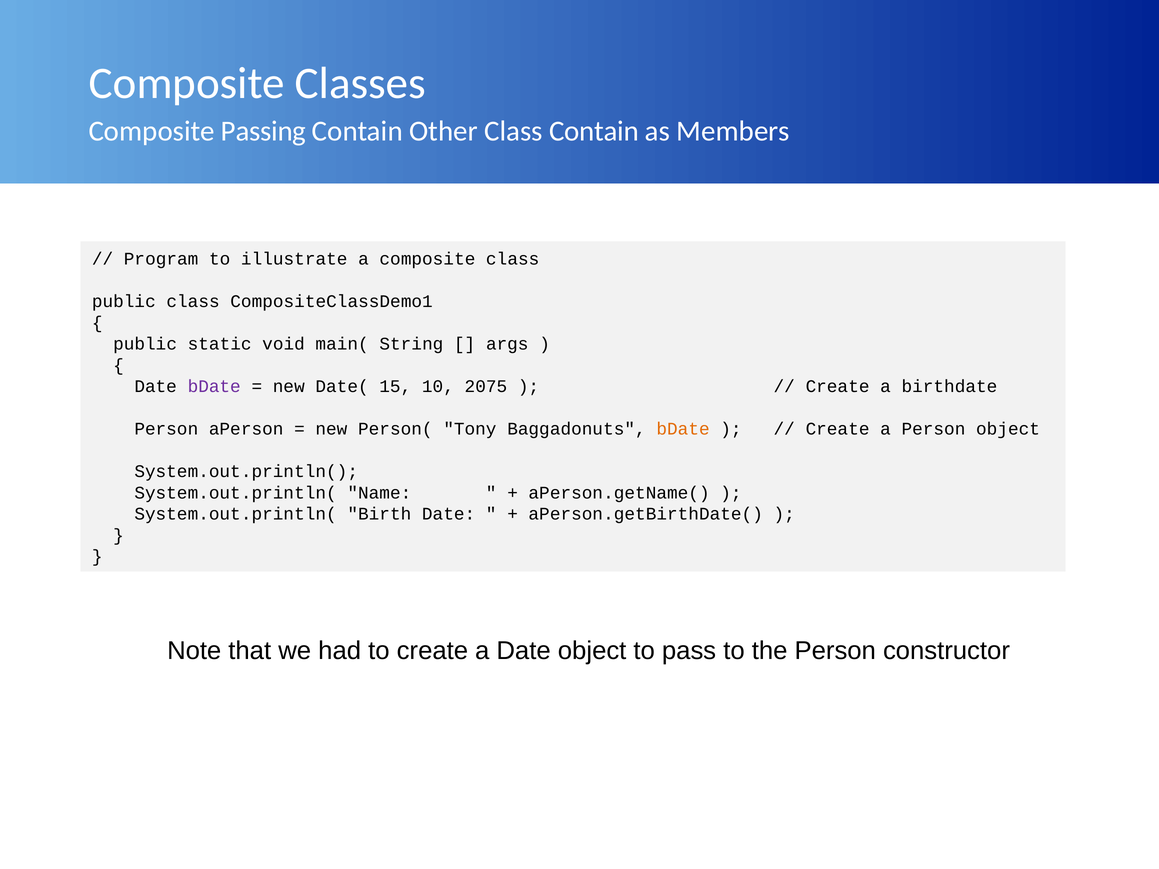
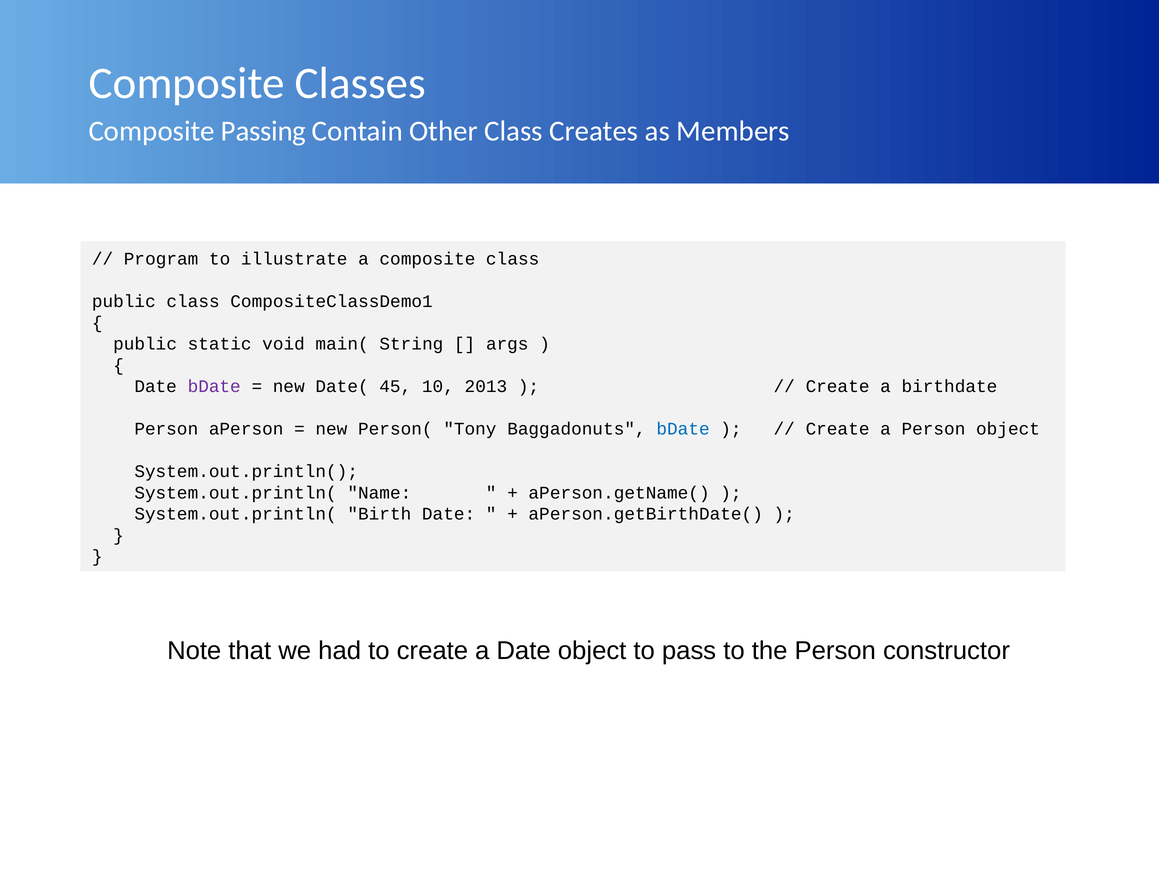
Class Contain: Contain -> Creates
15: 15 -> 45
2075: 2075 -> 2013
bDate at (683, 429) colour: orange -> blue
